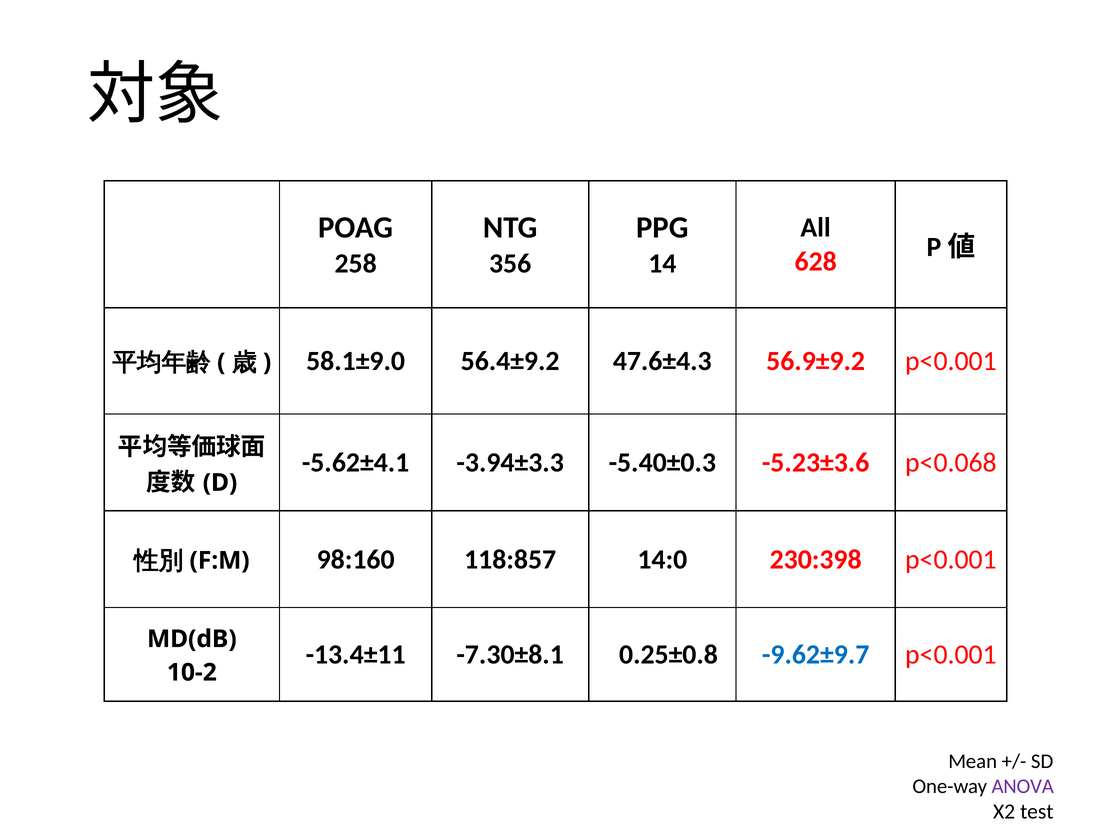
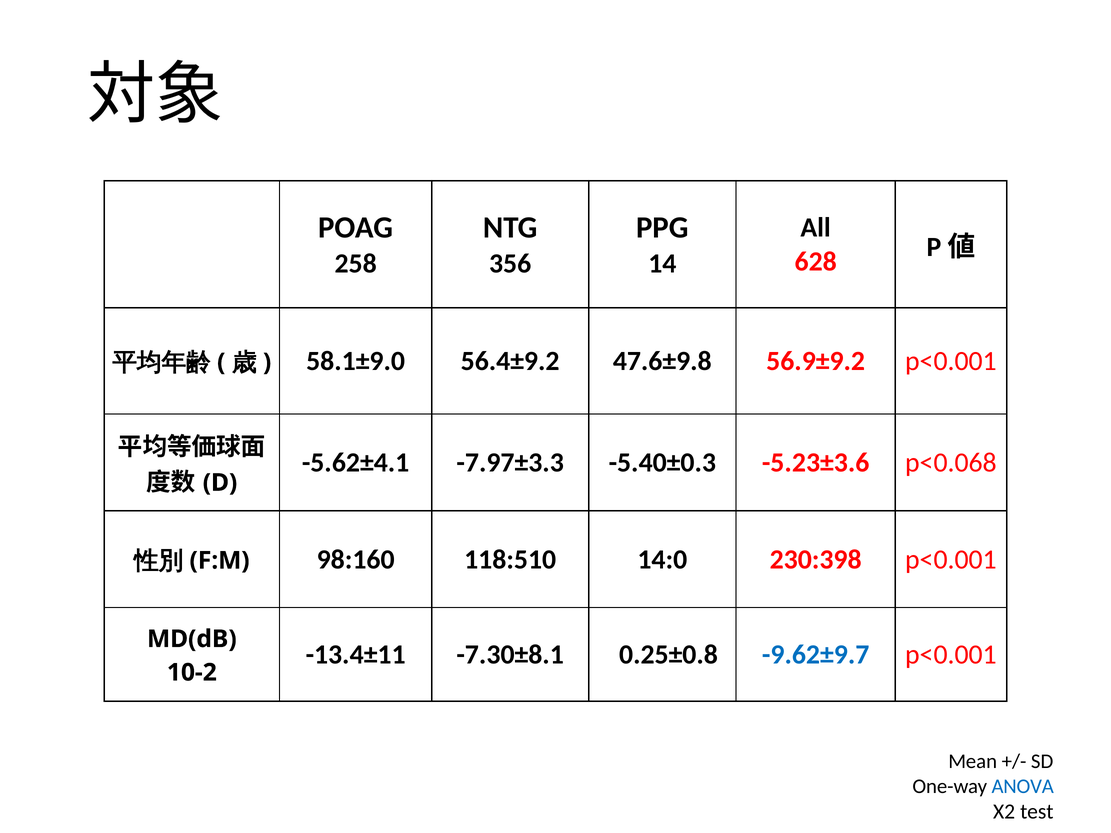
47.6±4.3: 47.6±4.3 -> 47.6±9.8
-3.94±3.3: -3.94±3.3 -> -7.97±3.3
118:857: 118:857 -> 118:510
ANOVA colour: purple -> blue
